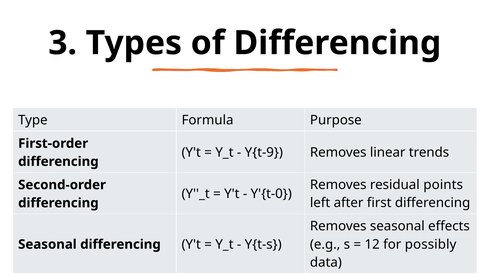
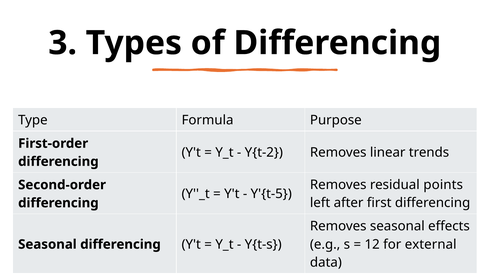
Y{t-9: Y{t-9 -> Y{t-2
Y'{t-0: Y'{t-0 -> Y'{t-5
possibly: possibly -> external
